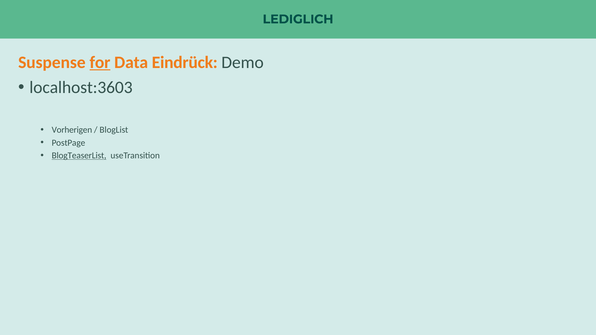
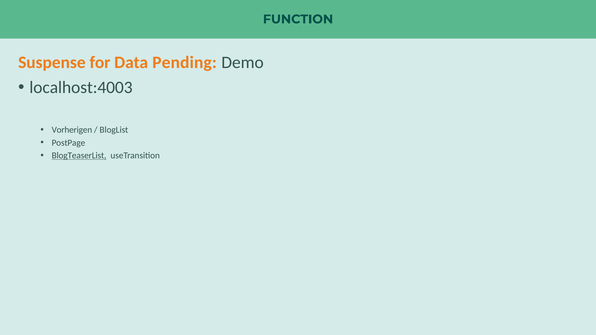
LEDIGLICH: LEDIGLICH -> FUNCTION
for underline: present -> none
Eindrück: Eindrück -> Pending
localhost:3603: localhost:3603 -> localhost:4003
